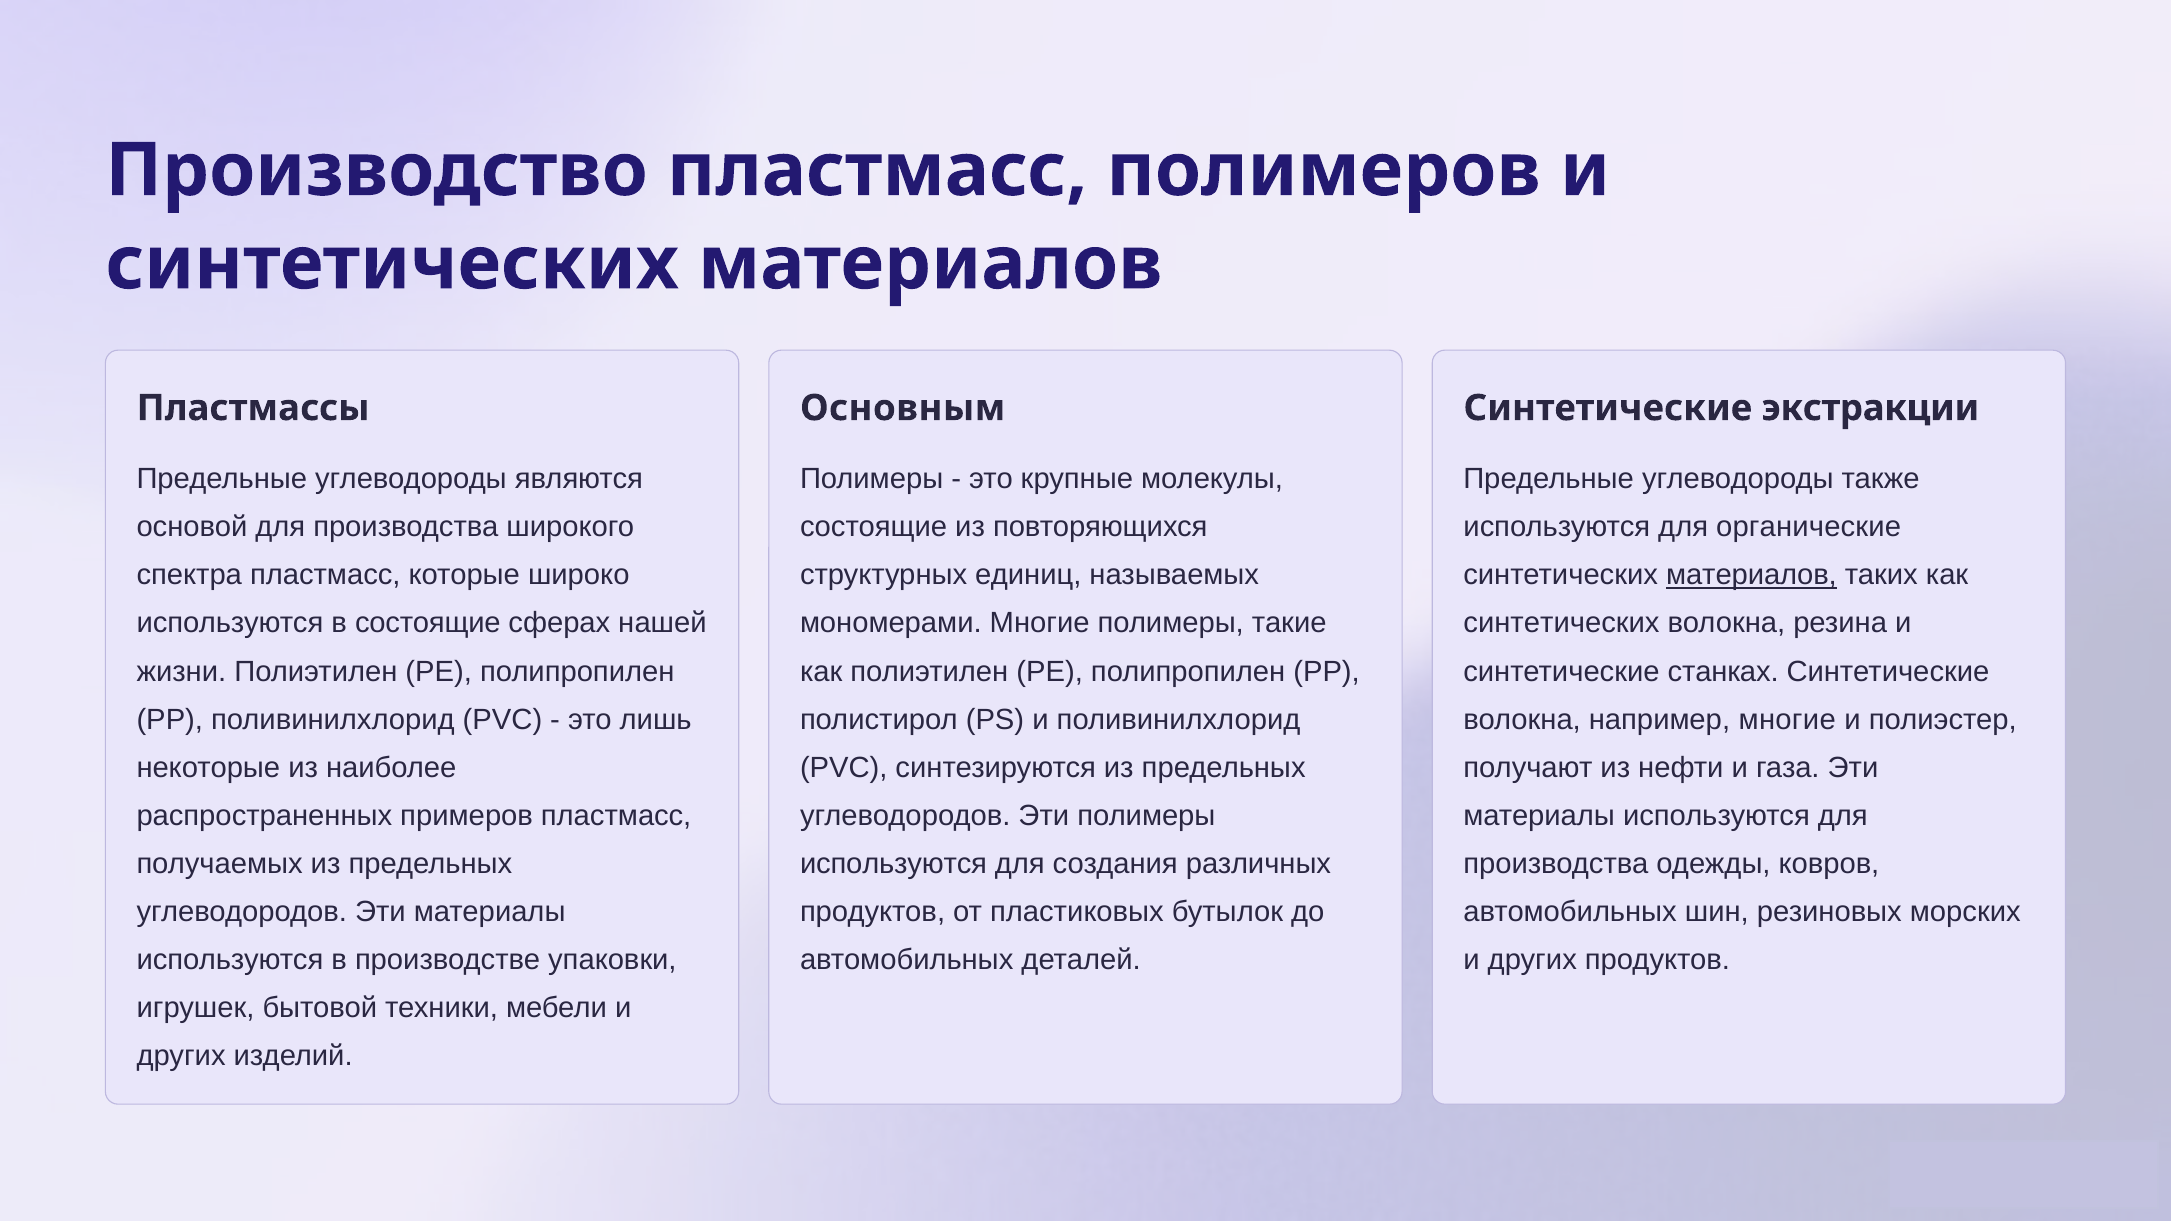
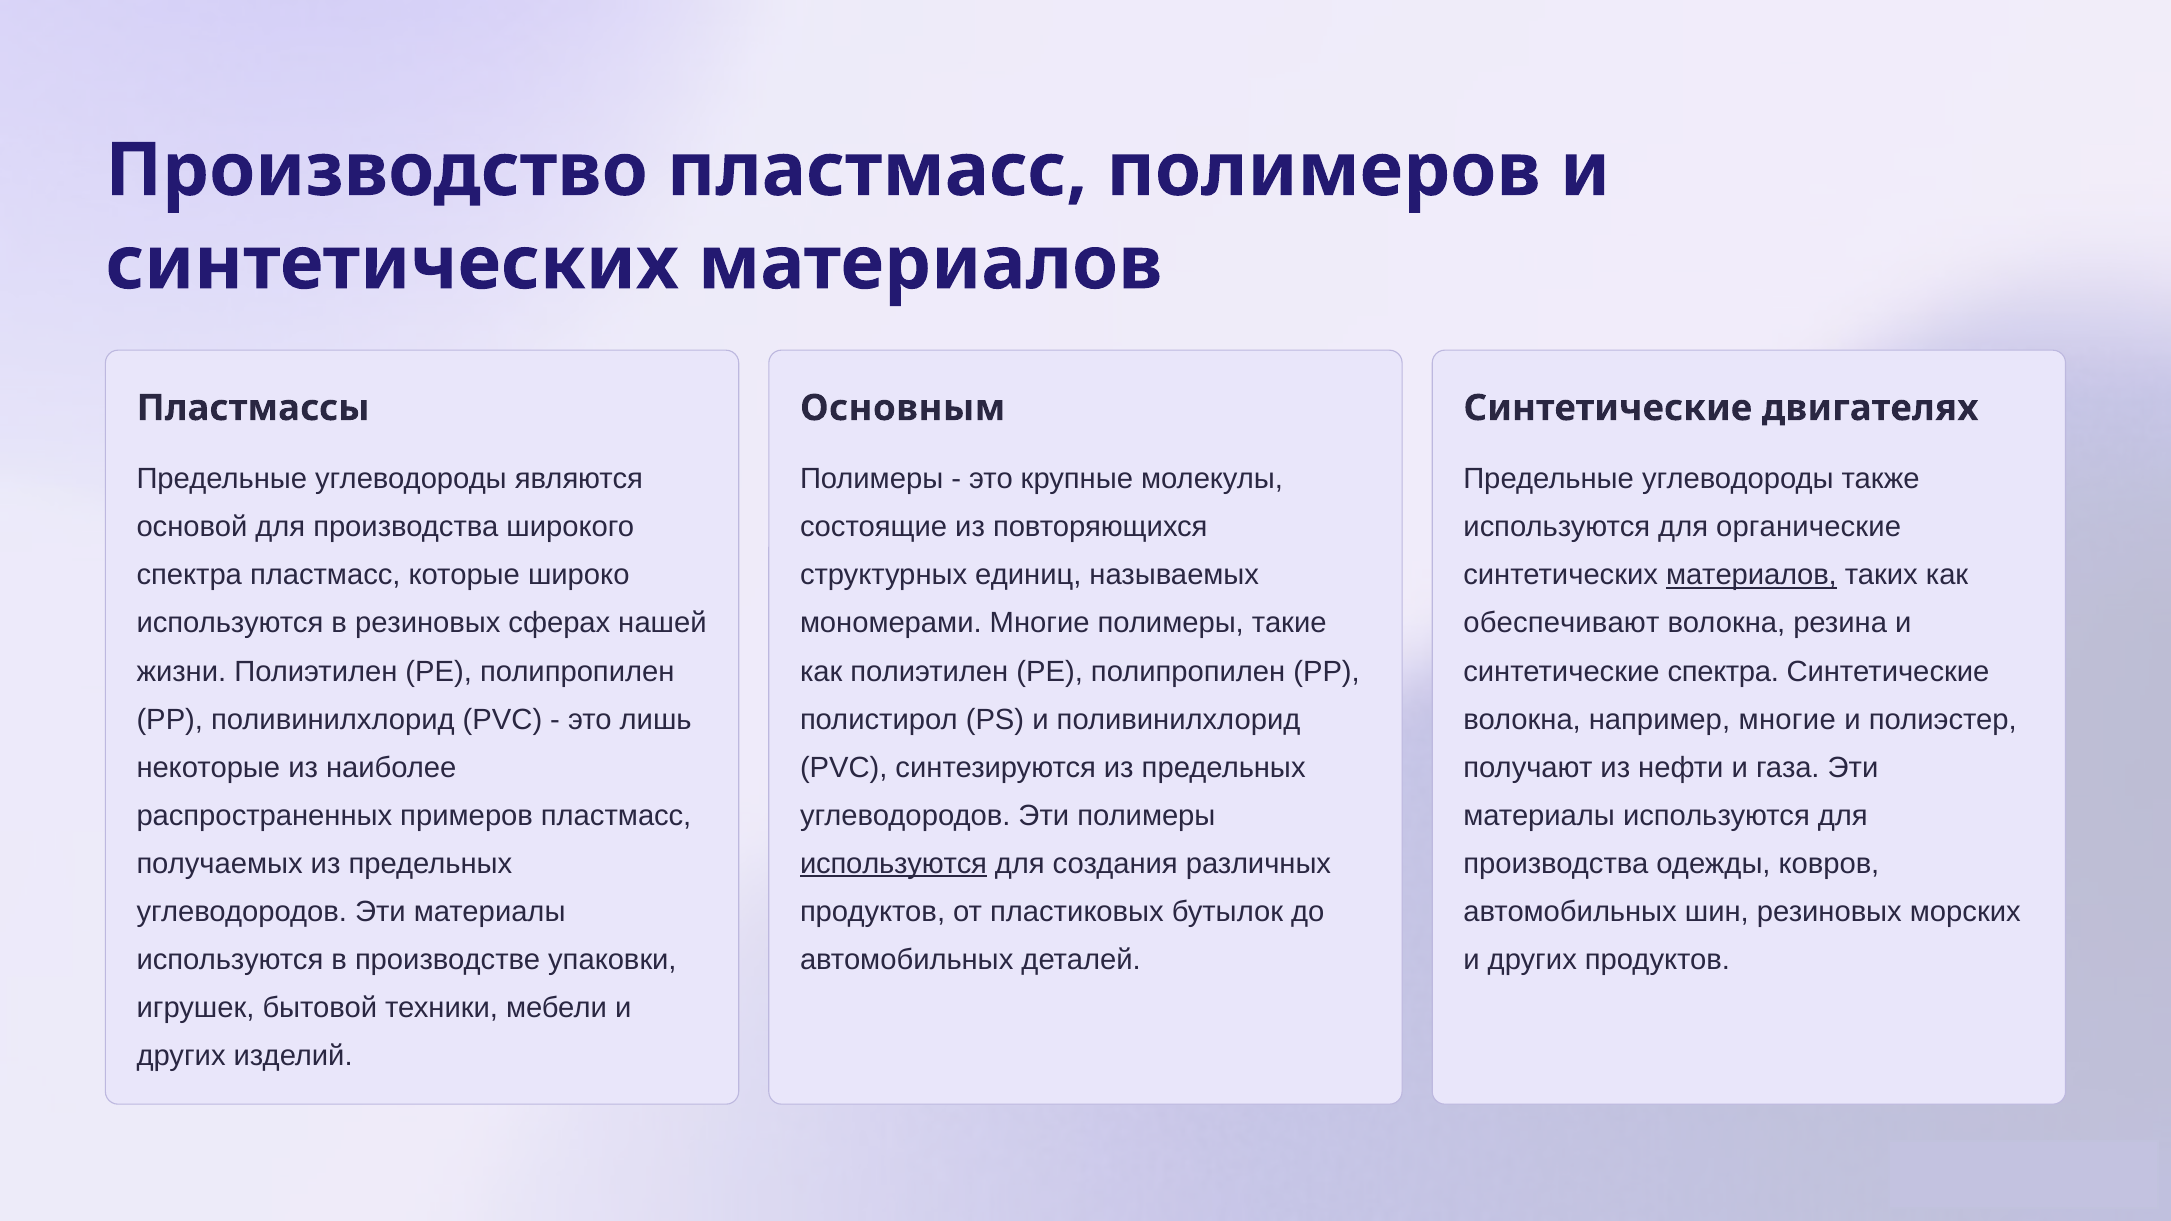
экстракции: экстракции -> двигателях
в состоящие: состоящие -> резиновых
синтетических at (1562, 623): синтетических -> обеспечивают
синтетические станках: станках -> спектра
используются at (894, 864) underline: none -> present
